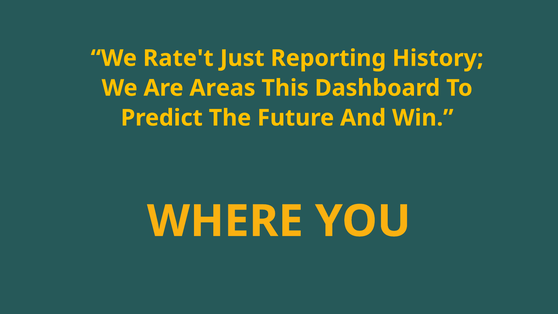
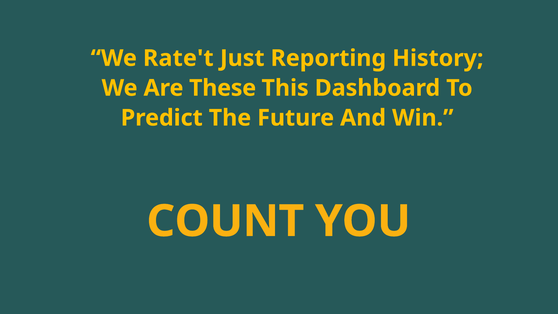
Areas: Areas -> These
WHERE: WHERE -> COUNT
